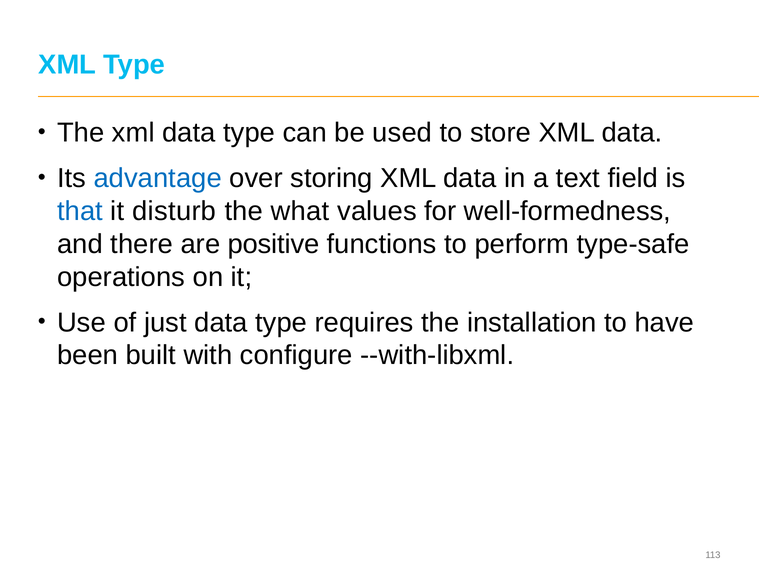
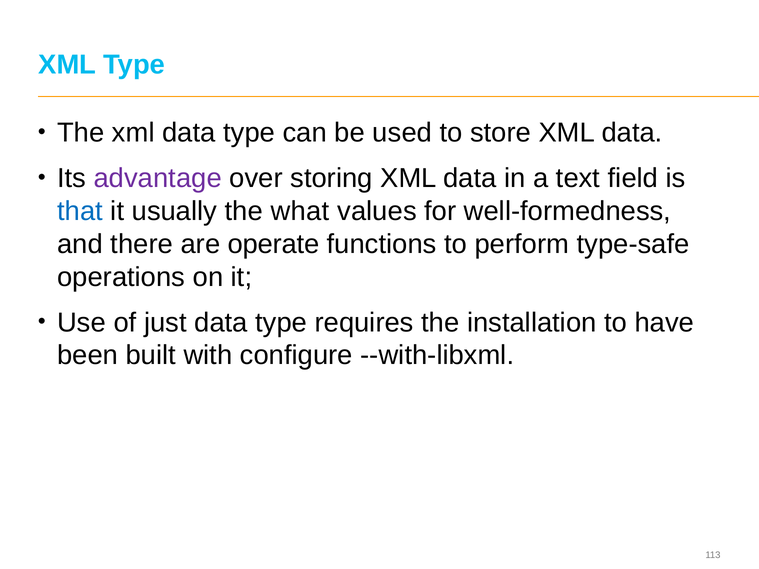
advantage colour: blue -> purple
disturb: disturb -> usually
positive: positive -> operate
